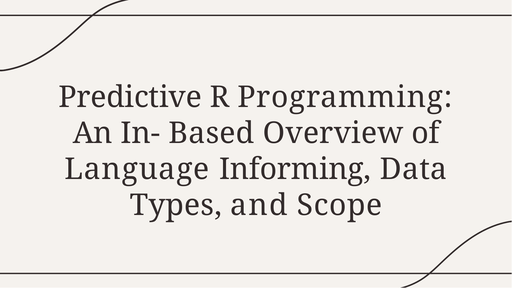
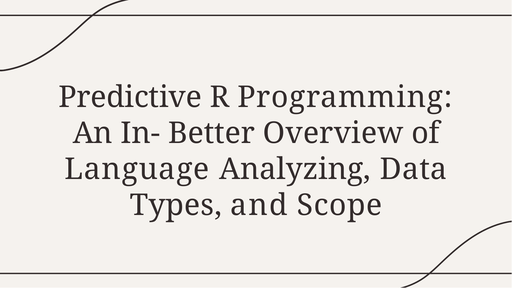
Based: Based -> Better
Informing: Informing -> Analyzing
